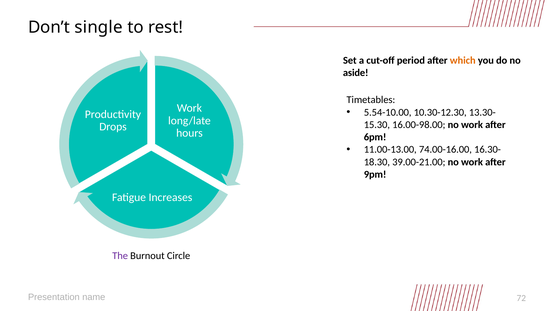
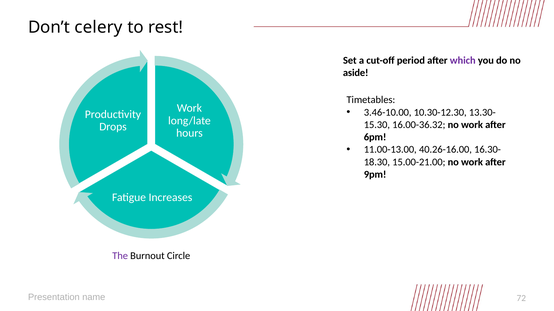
single: single -> celery
which colour: orange -> purple
5.54-10.00: 5.54-10.00 -> 3.46-10.00
16.00-98.00: 16.00-98.00 -> 16.00-36.32
74.00-16.00: 74.00-16.00 -> 40.26-16.00
39.00-21.00: 39.00-21.00 -> 15.00-21.00
